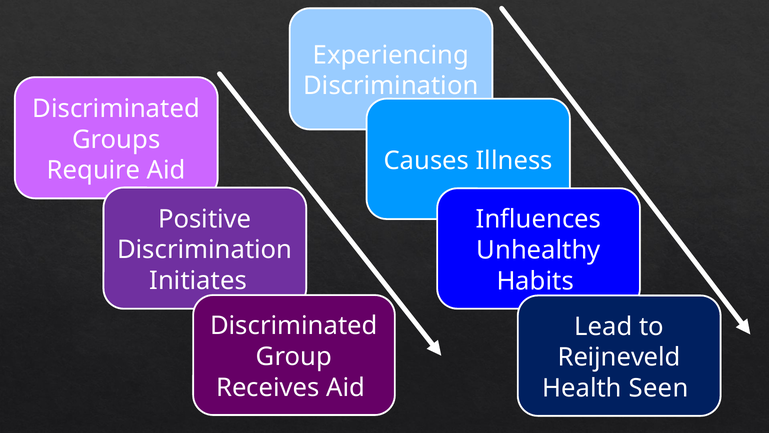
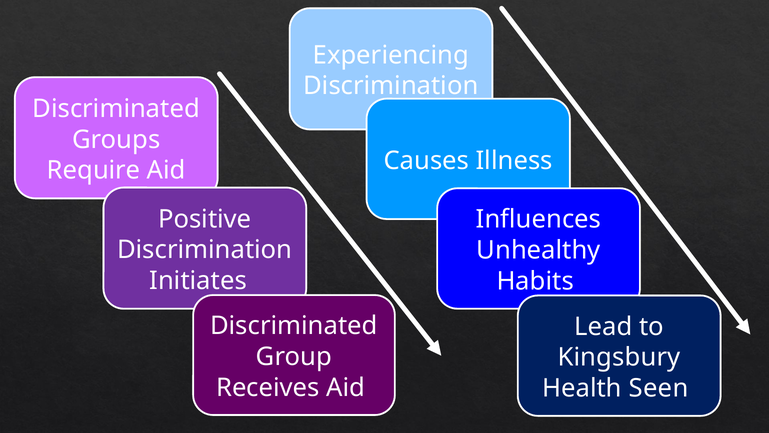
Reijneveld: Reijneveld -> Kingsbury
